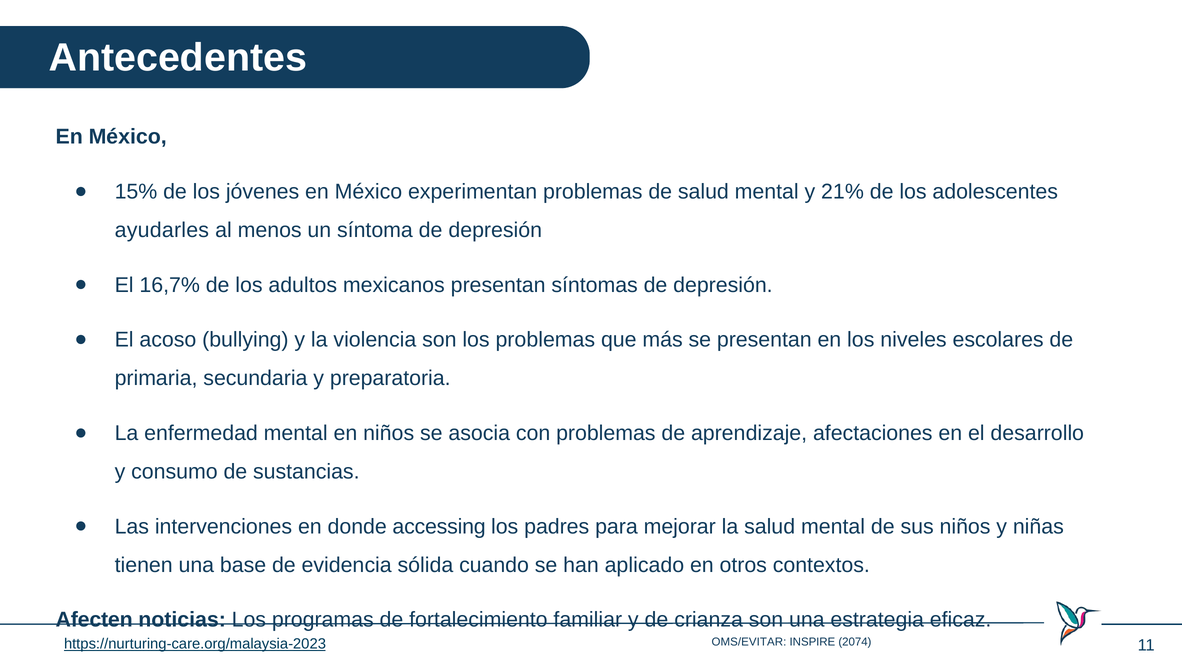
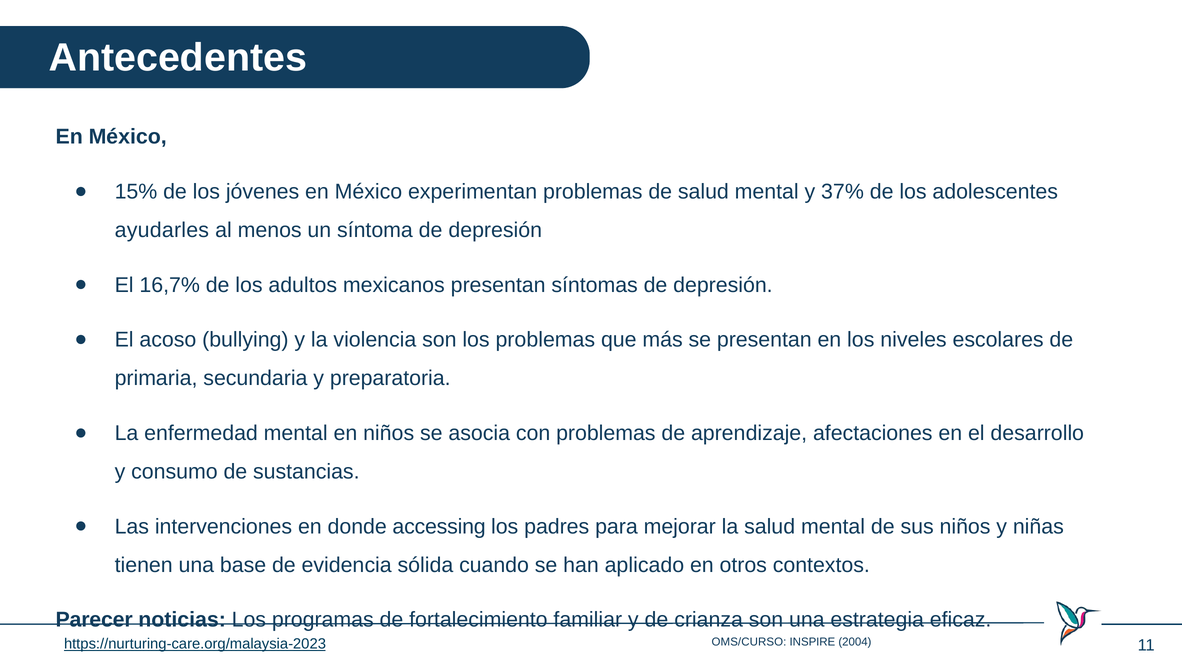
21%: 21% -> 37%
Afecten: Afecten -> Parecer
OMS/EVITAR: OMS/EVITAR -> OMS/CURSO
2074: 2074 -> 2004
